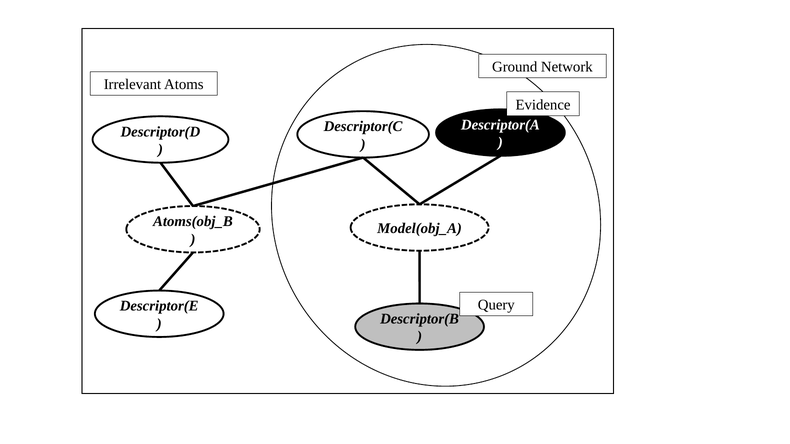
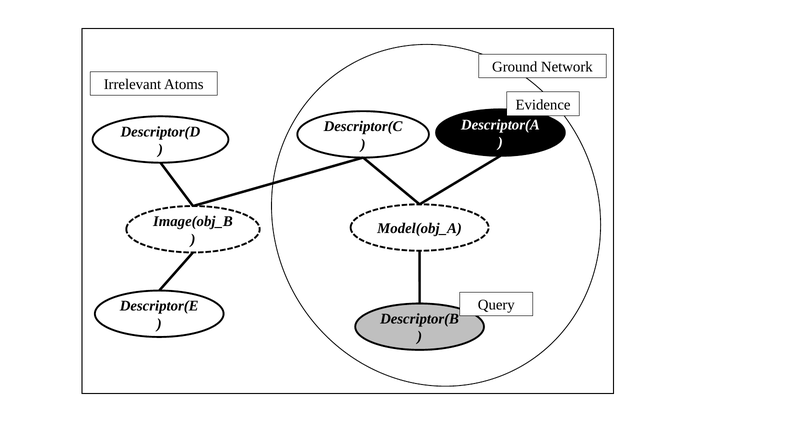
Atoms(obj_B: Atoms(obj_B -> Image(obj_B
